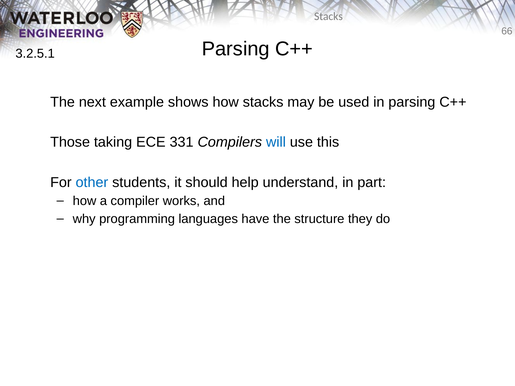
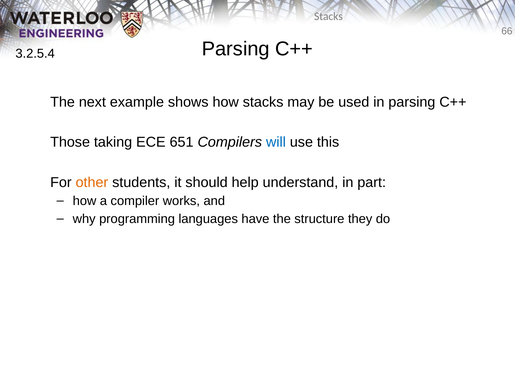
3.2.5.1: 3.2.5.1 -> 3.2.5.4
331: 331 -> 651
other colour: blue -> orange
